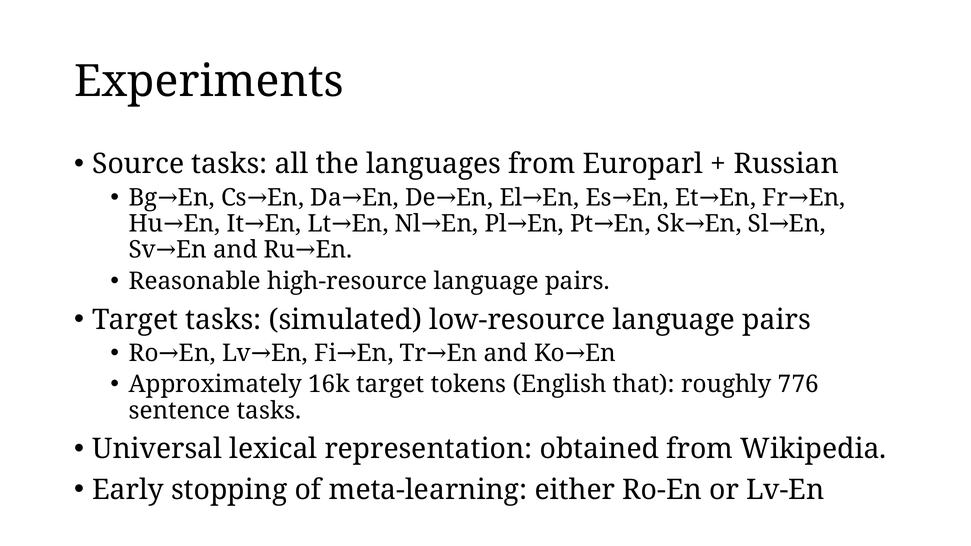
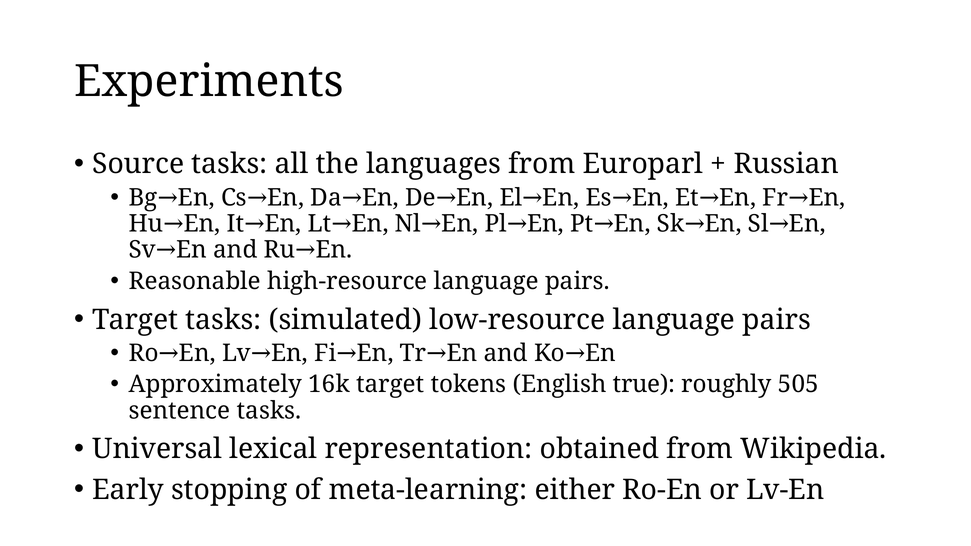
that: that -> true
776: 776 -> 505
